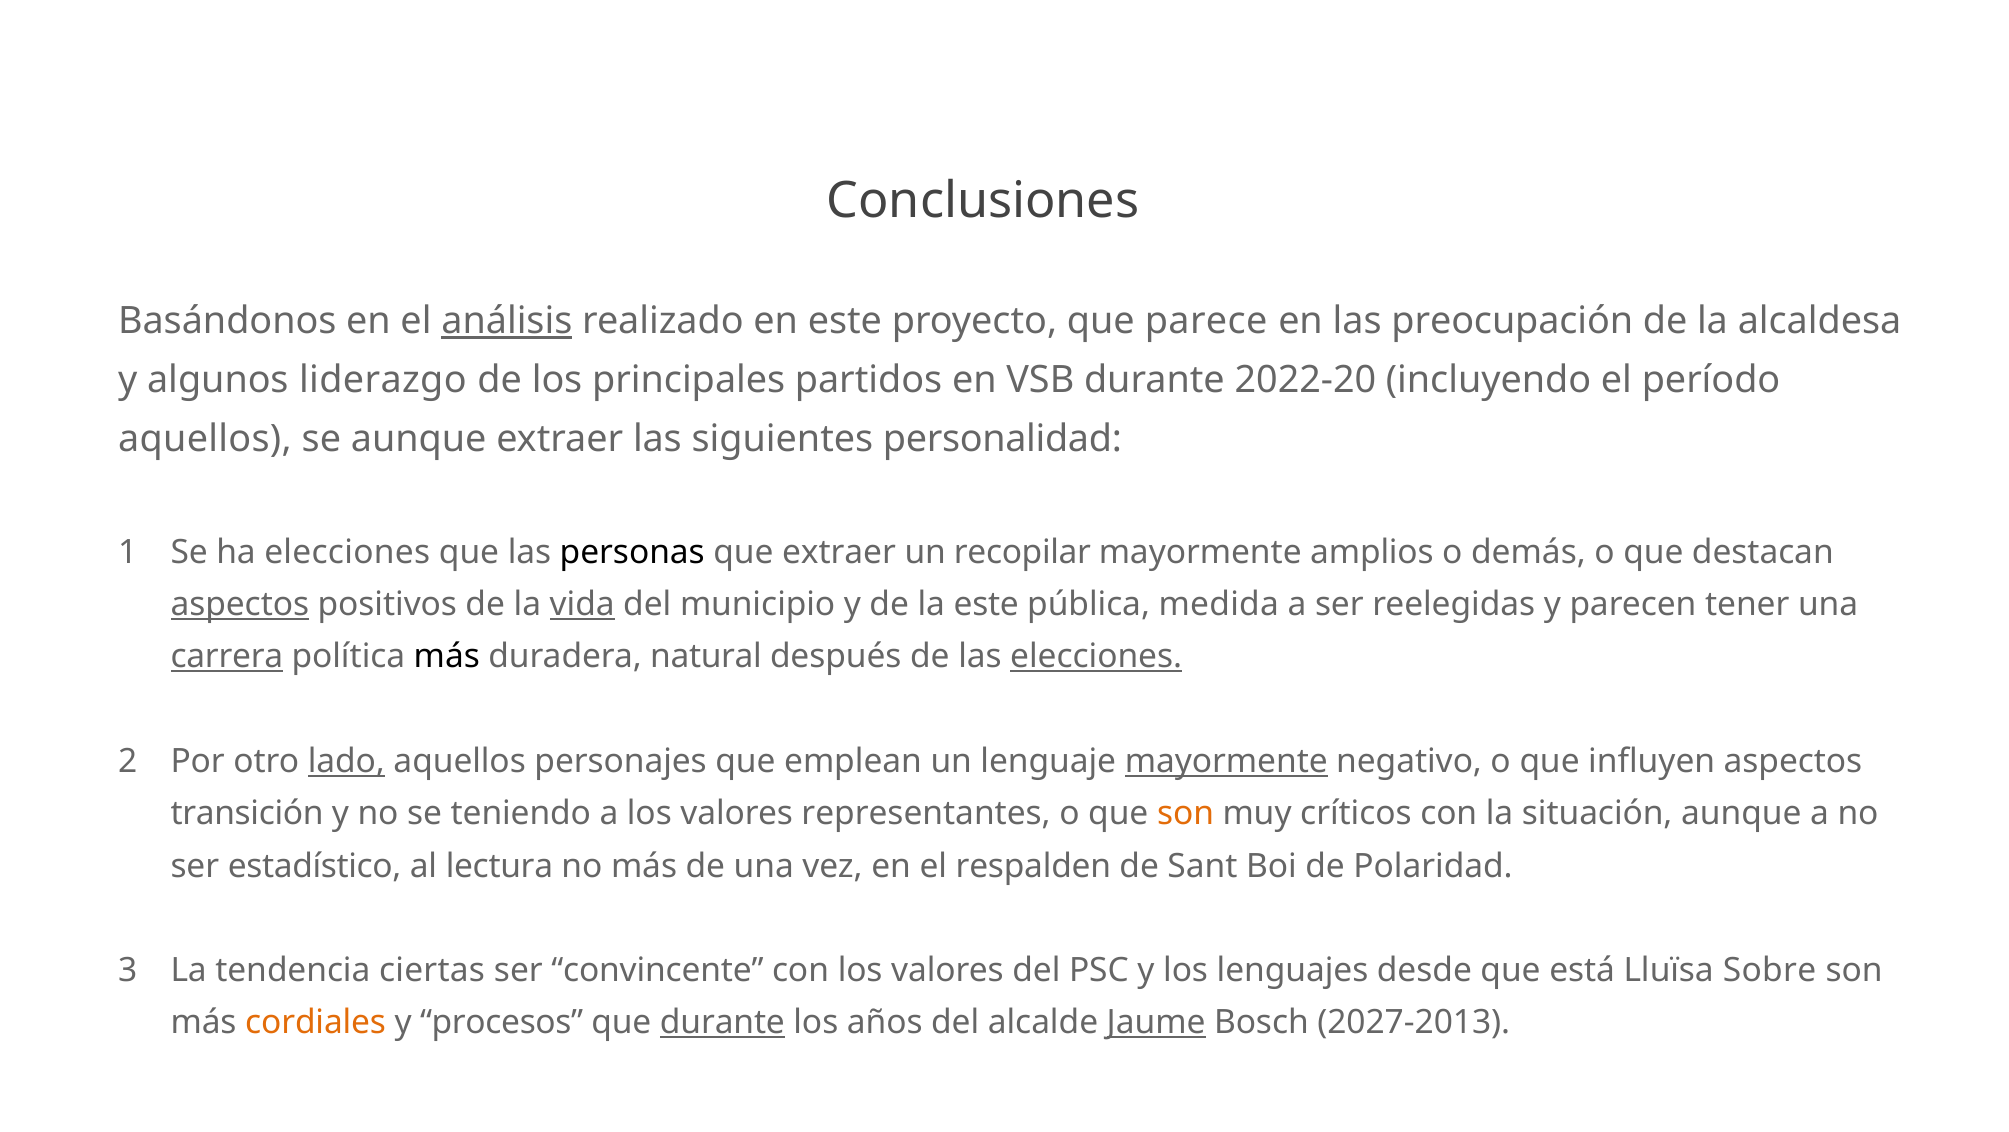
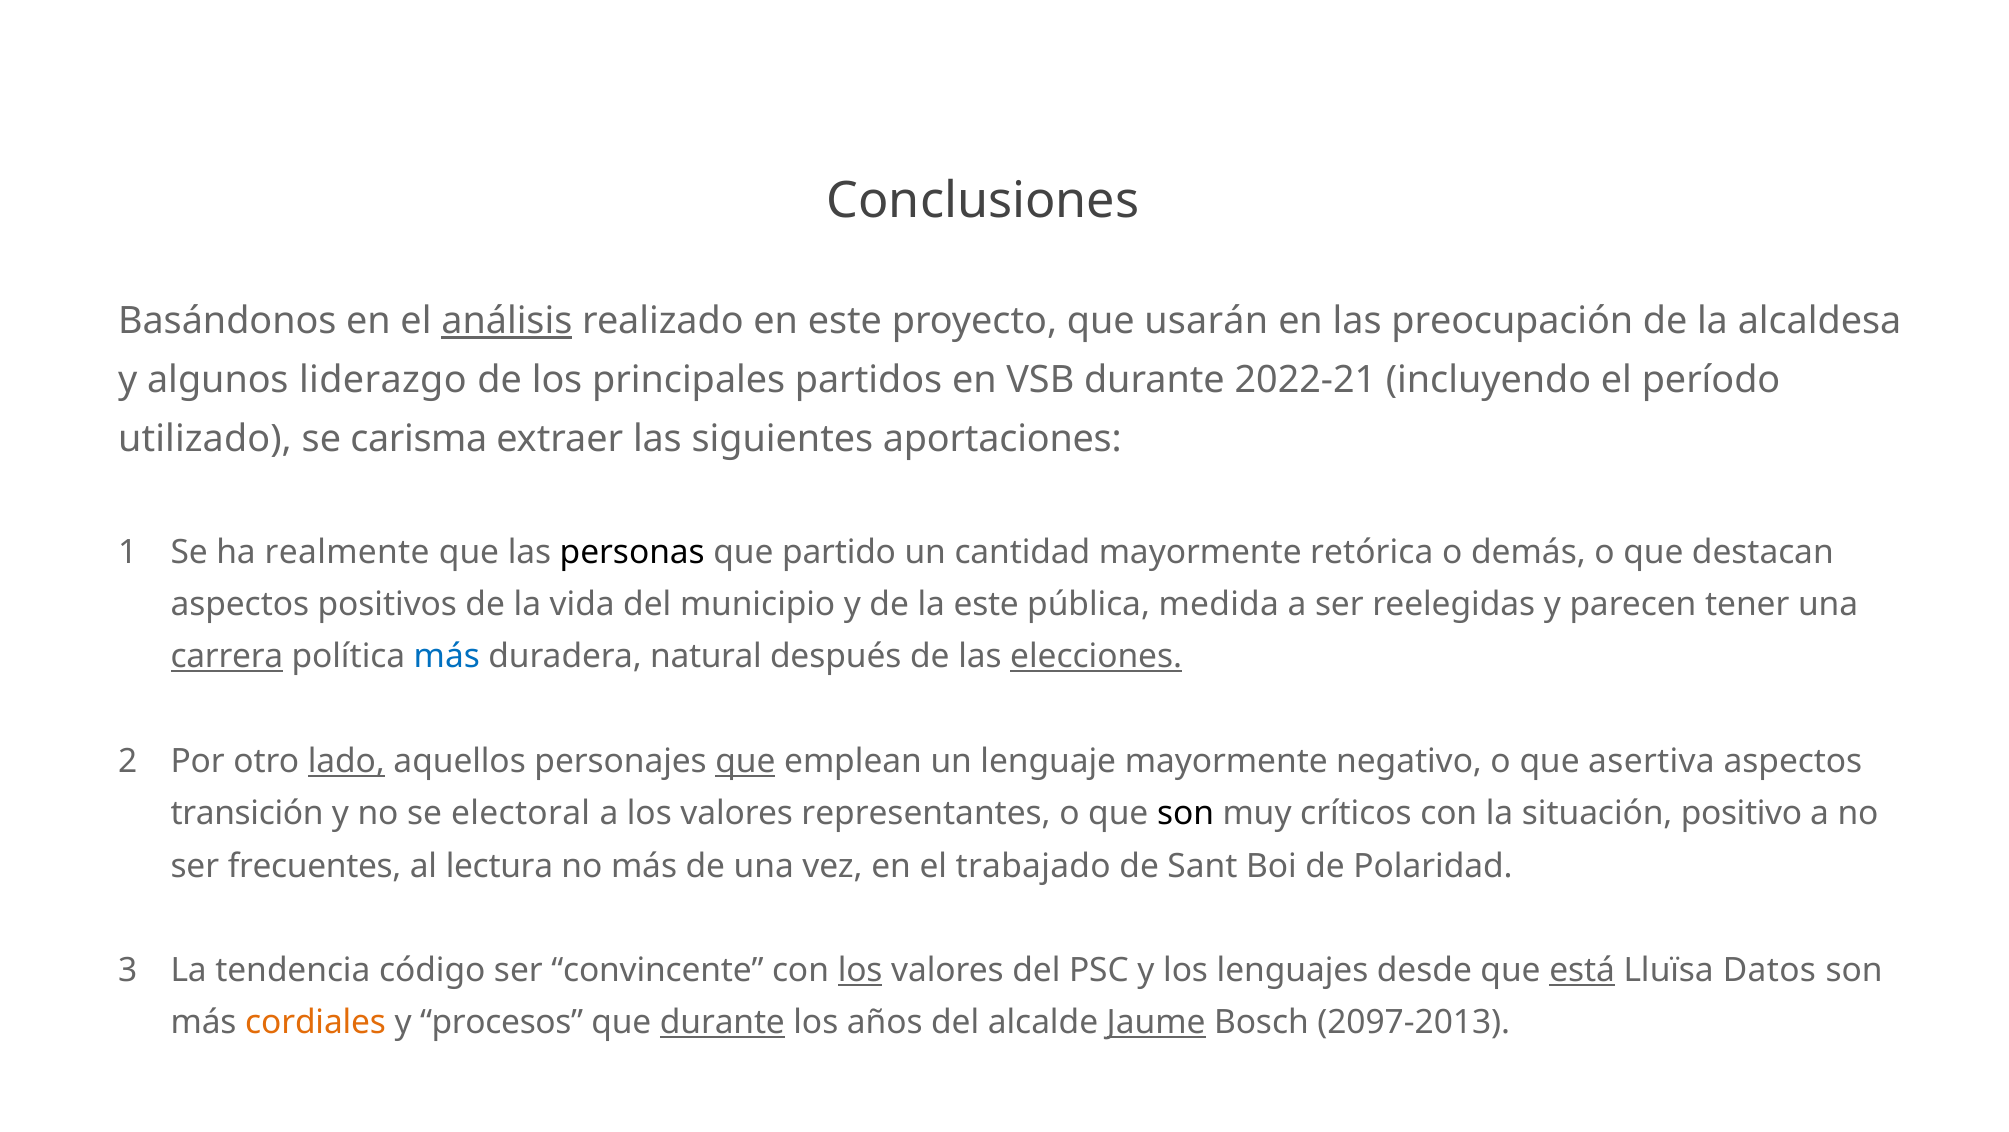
parece: parece -> usarán
2022-20: 2022-20 -> 2022-21
aquellos at (205, 439): aquellos -> utilizado
se aunque: aunque -> carisma
personalidad: personalidad -> aportaciones
ha elecciones: elecciones -> realmente
que extraer: extraer -> partido
recopilar: recopilar -> cantidad
amplios: amplios -> retórica
aspectos at (240, 605) underline: present -> none
vida underline: present -> none
más at (447, 657) colour: black -> blue
que at (745, 762) underline: none -> present
mayormente at (1226, 762) underline: present -> none
influyen: influyen -> asertiva
teniendo: teniendo -> electoral
son at (1185, 814) colour: orange -> black
situación aunque: aunque -> positivo
estadístico: estadístico -> frecuentes
respalden: respalden -> trabajado
ciertas: ciertas -> código
los at (860, 971) underline: none -> present
está underline: none -> present
Sobre: Sobre -> Datos
2027-2013: 2027-2013 -> 2097-2013
